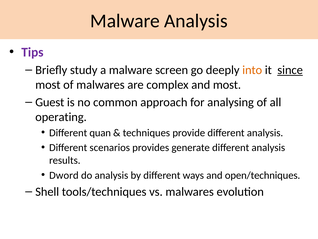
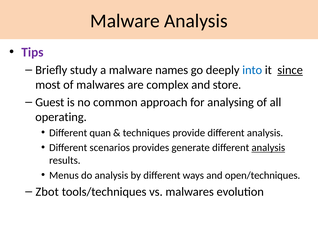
screen: screen -> names
into colour: orange -> blue
and most: most -> store
analysis at (268, 147) underline: none -> present
Dword: Dword -> Menus
Shell: Shell -> Zbot
